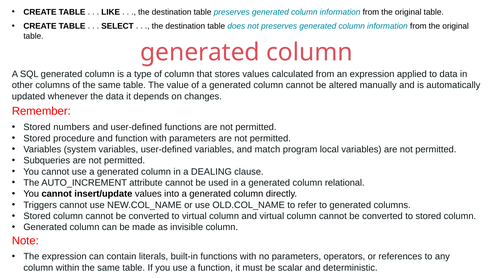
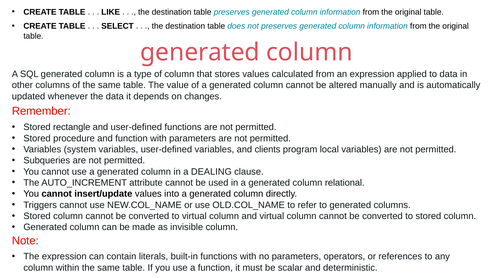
numbers: numbers -> rectangle
match: match -> clients
